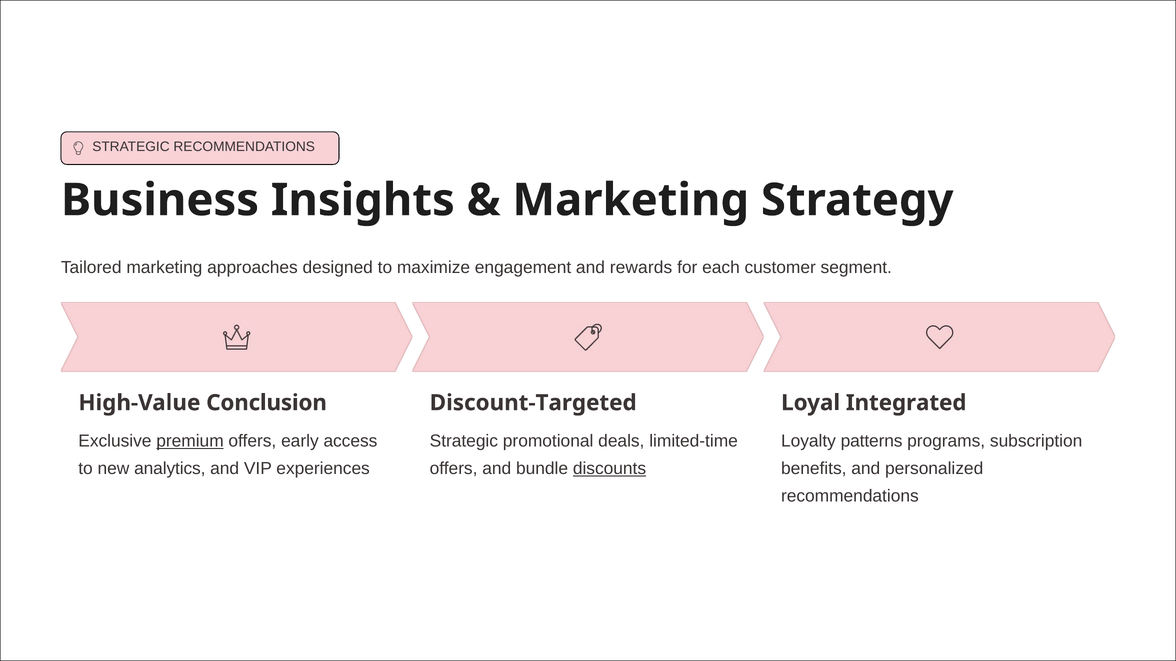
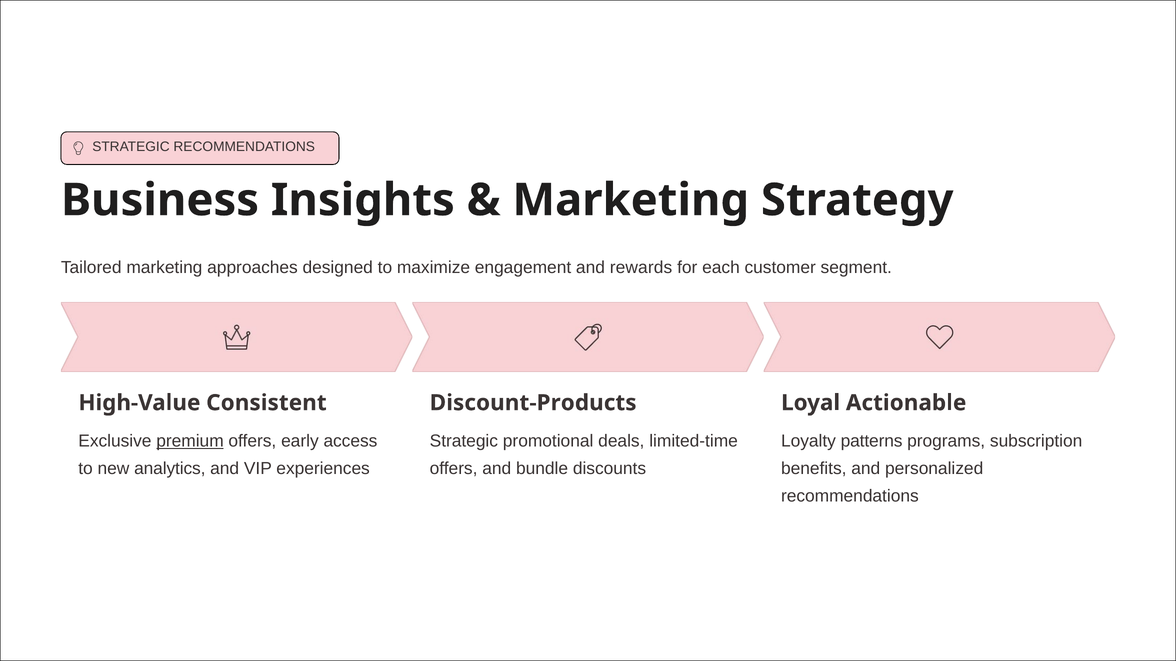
Conclusion: Conclusion -> Consistent
Discount-Targeted: Discount-Targeted -> Discount-Products
Integrated: Integrated -> Actionable
discounts underline: present -> none
